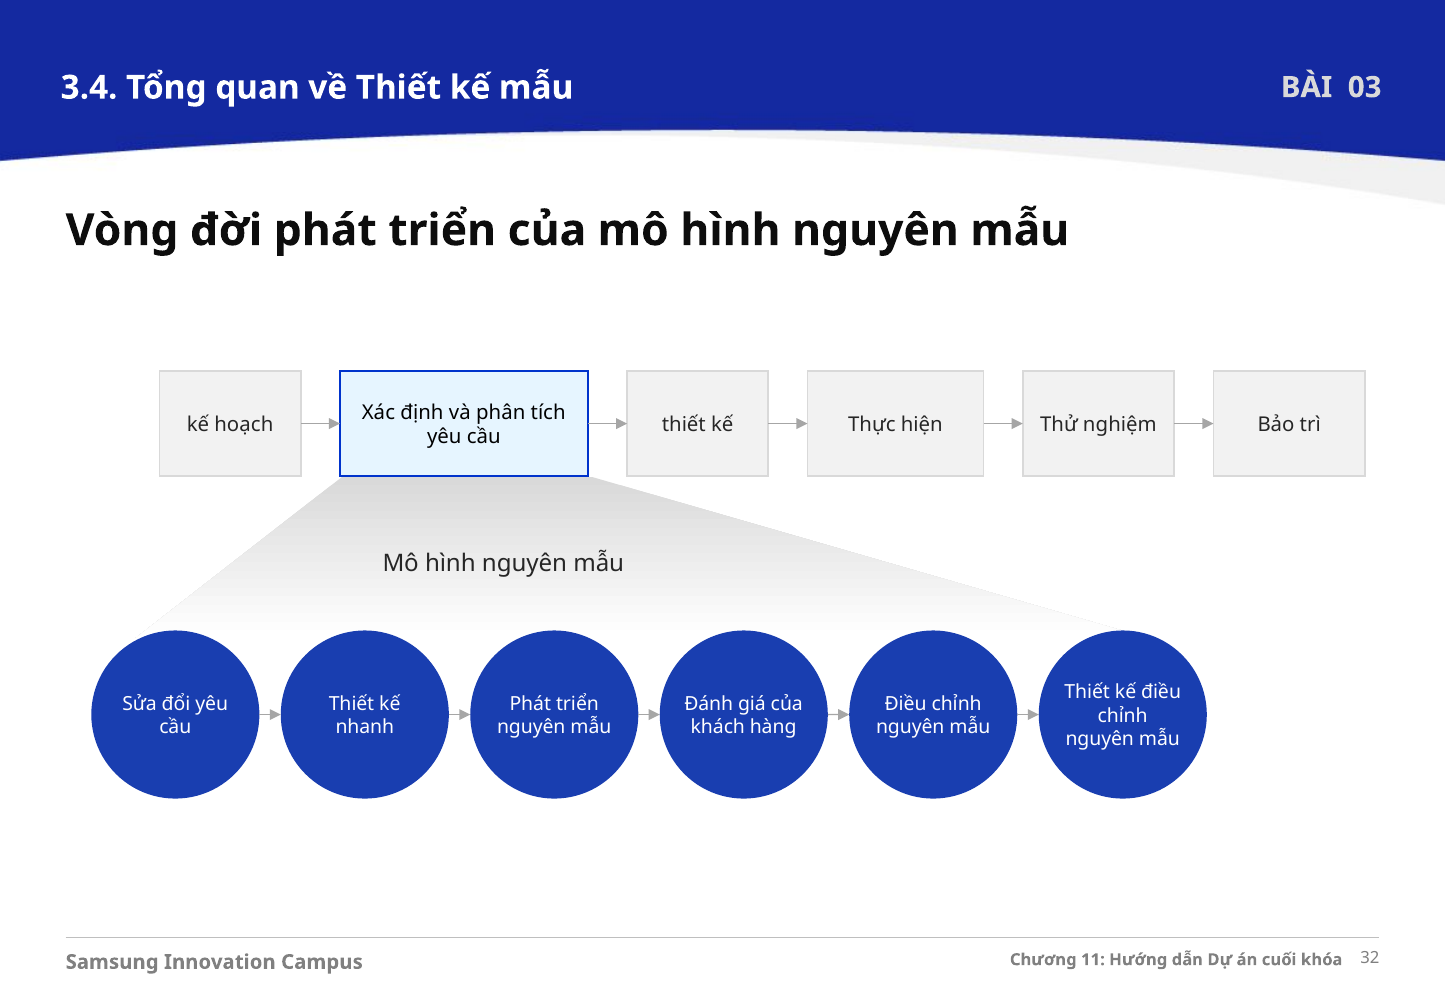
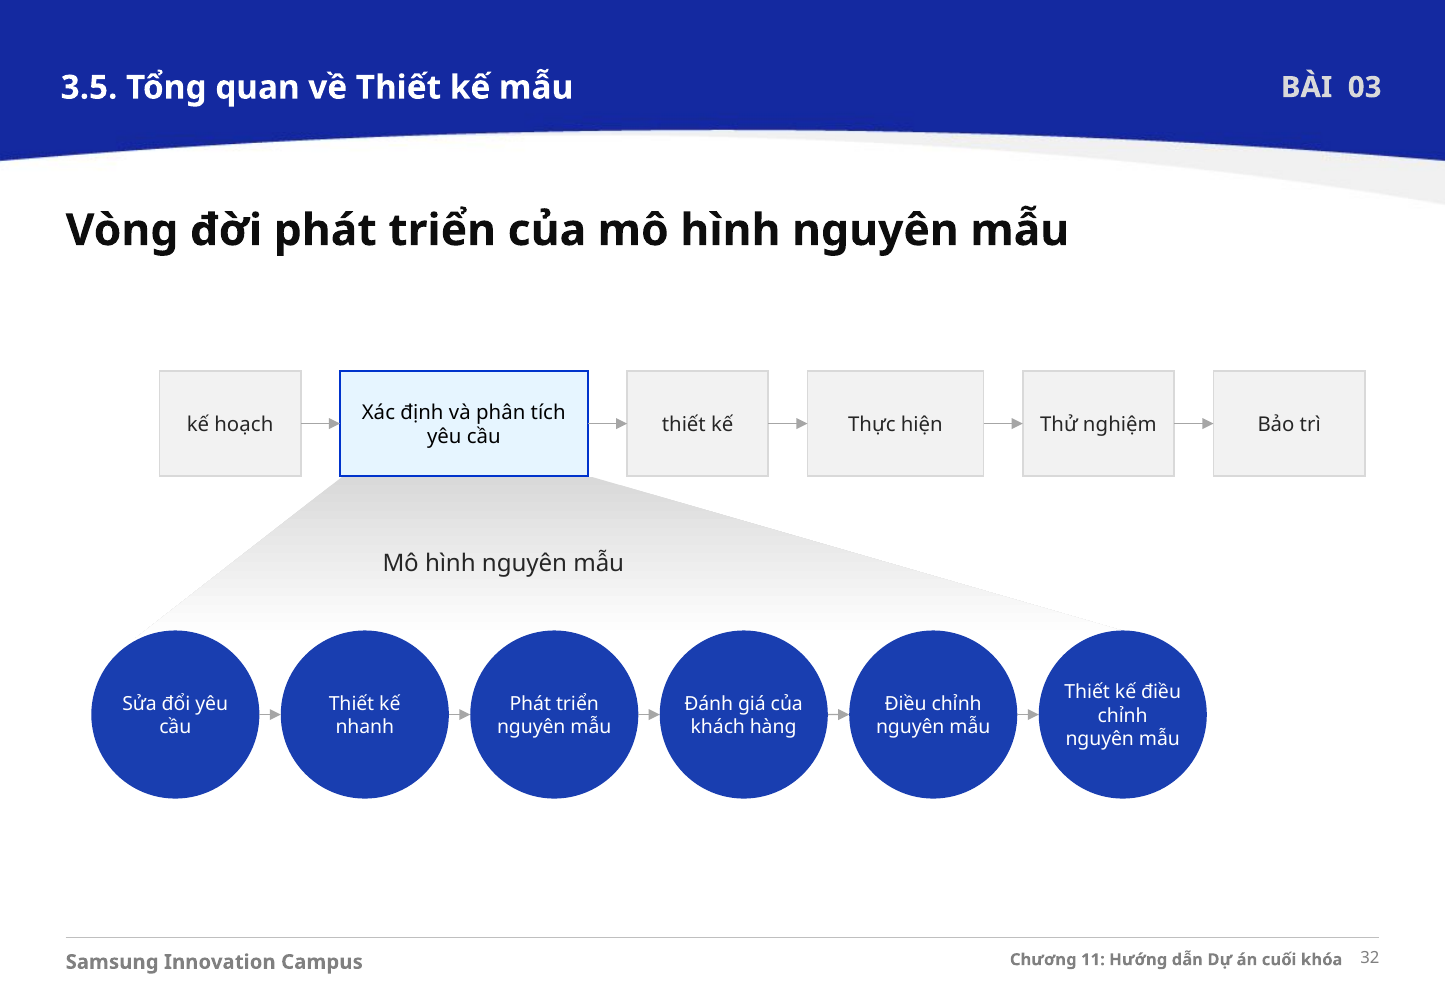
3.4: 3.4 -> 3.5
